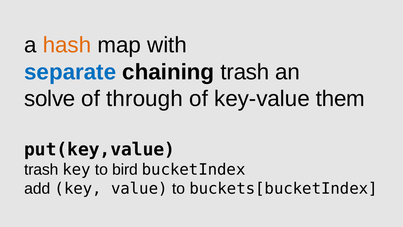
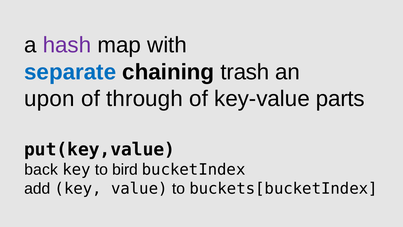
hash colour: orange -> purple
solve: solve -> upon
them: them -> parts
trash at (41, 169): trash -> back
